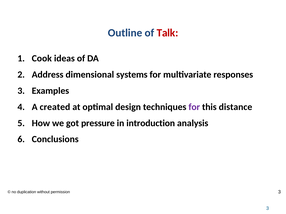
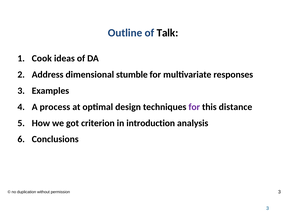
Talk colour: red -> black
systems: systems -> stumble
created: created -> process
pressure: pressure -> criterion
